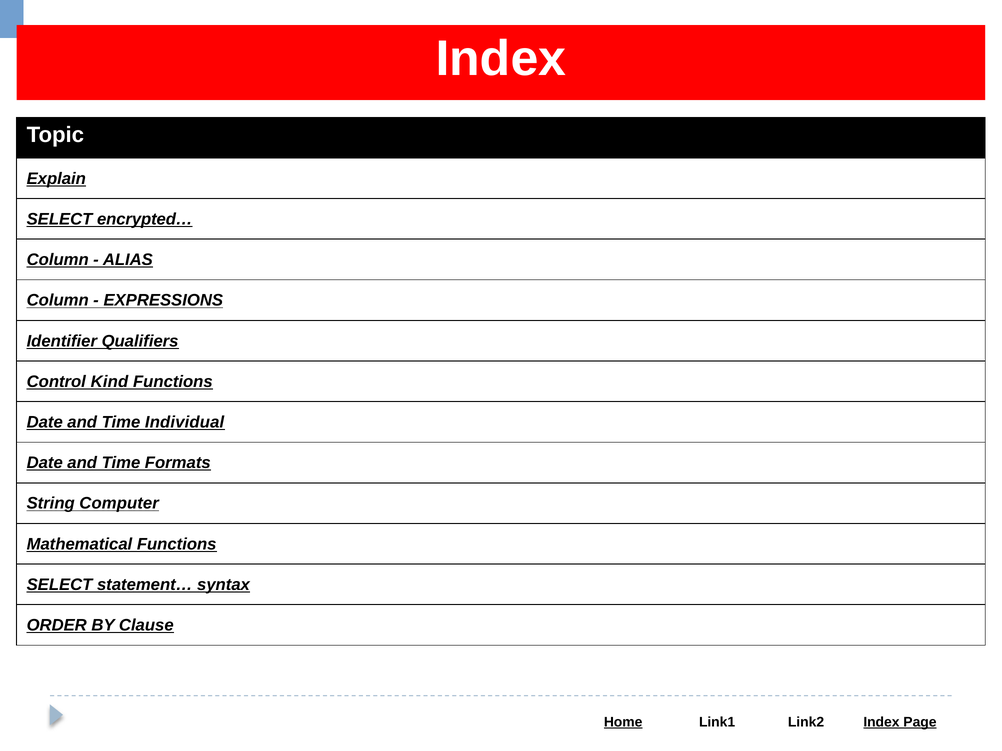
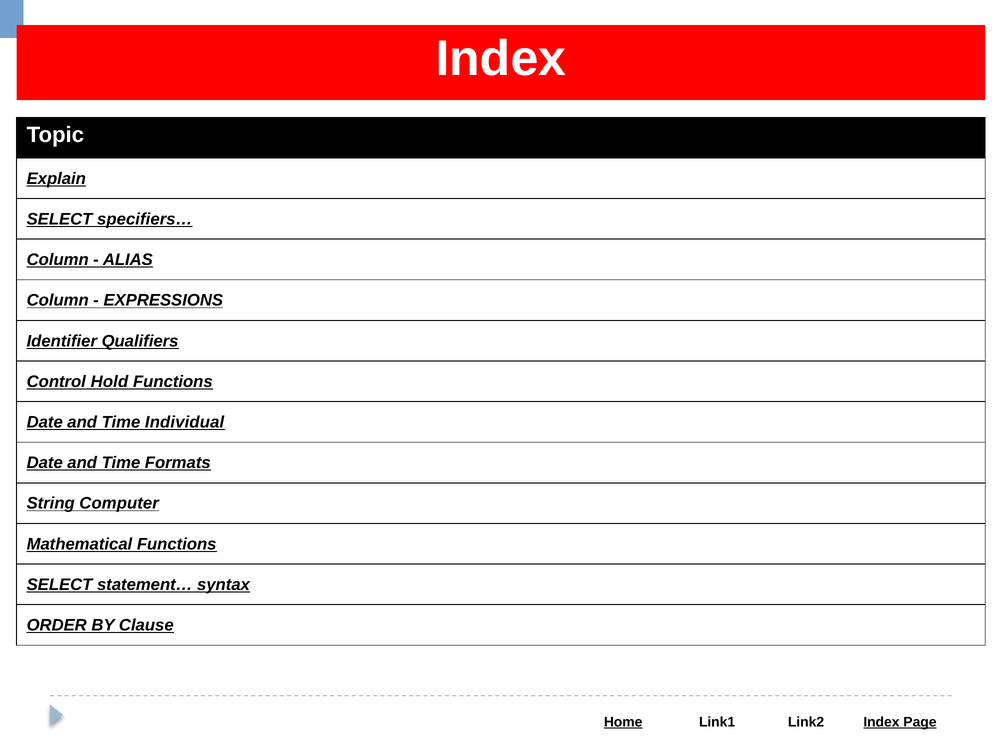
encrypted…: encrypted… -> specifiers…
Kind: Kind -> Hold
